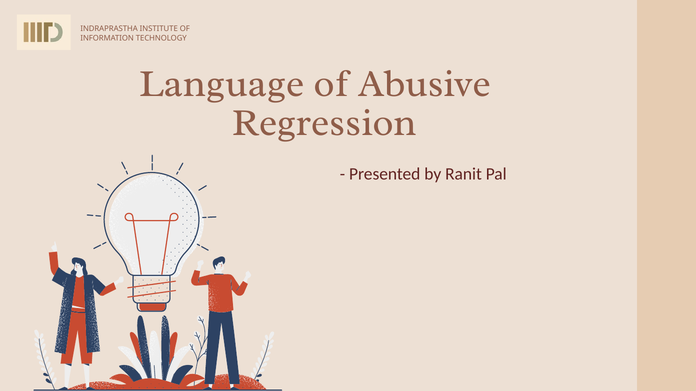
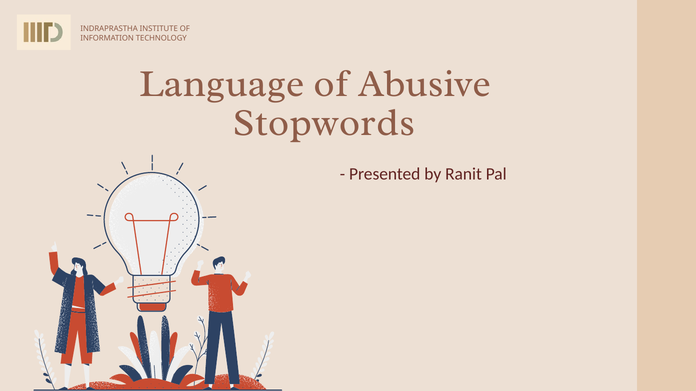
Regression: Regression -> Stopwords
